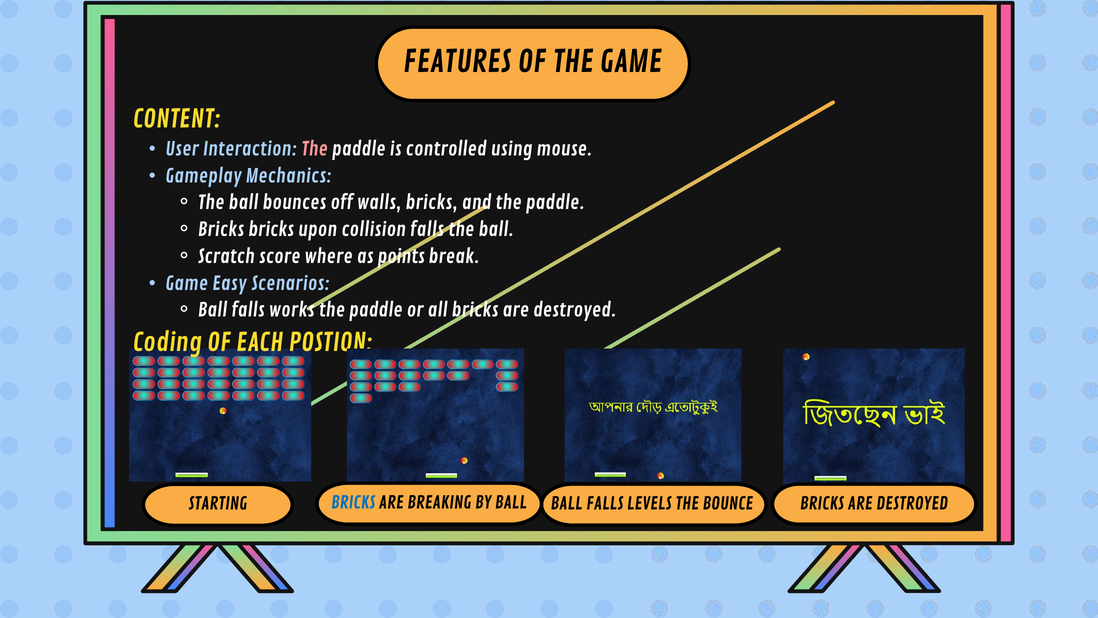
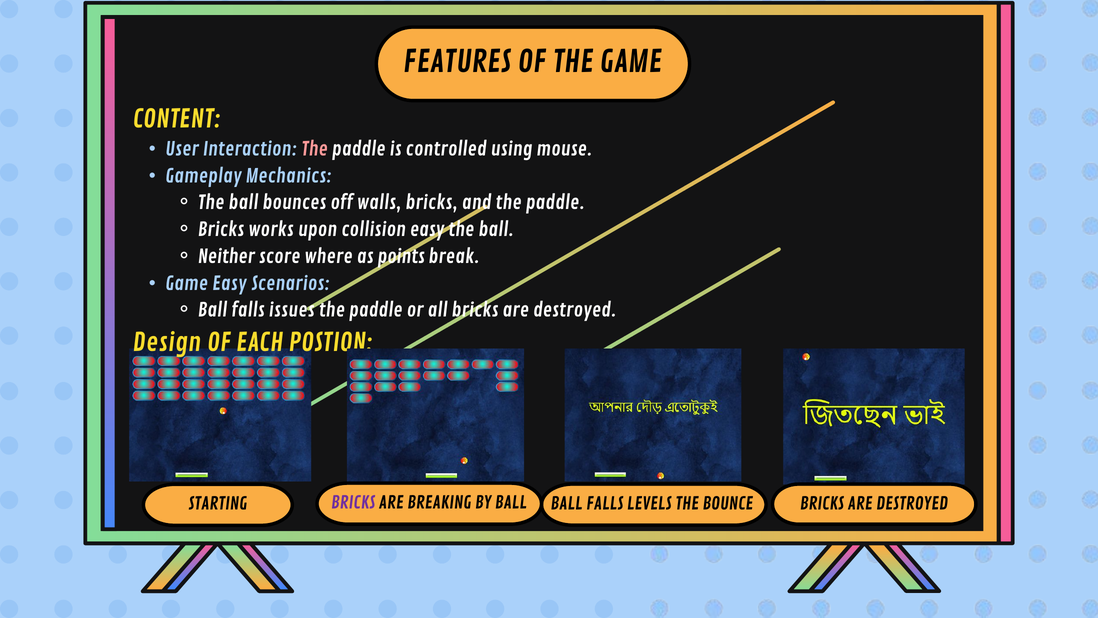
Bricks bricks: bricks -> works
collision falls: falls -> easy
Scratch: Scratch -> Neither
works: works -> issues
Coding: Coding -> Design
BRICKS at (353, 503) colour: blue -> purple
